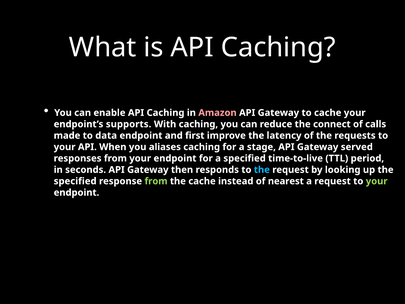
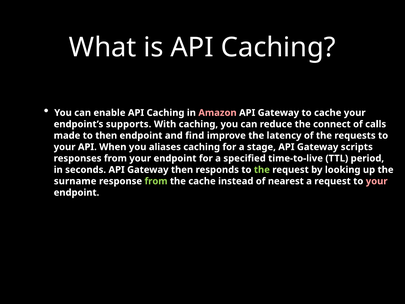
to data: data -> then
first: first -> find
served: served -> scripts
the at (262, 170) colour: light blue -> light green
specified at (75, 181): specified -> surname
your at (377, 181) colour: light green -> pink
